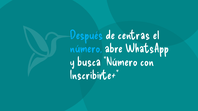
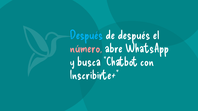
de centras: centras -> después
número at (86, 49) colour: light blue -> pink
busca Número: Número -> Chatbot
